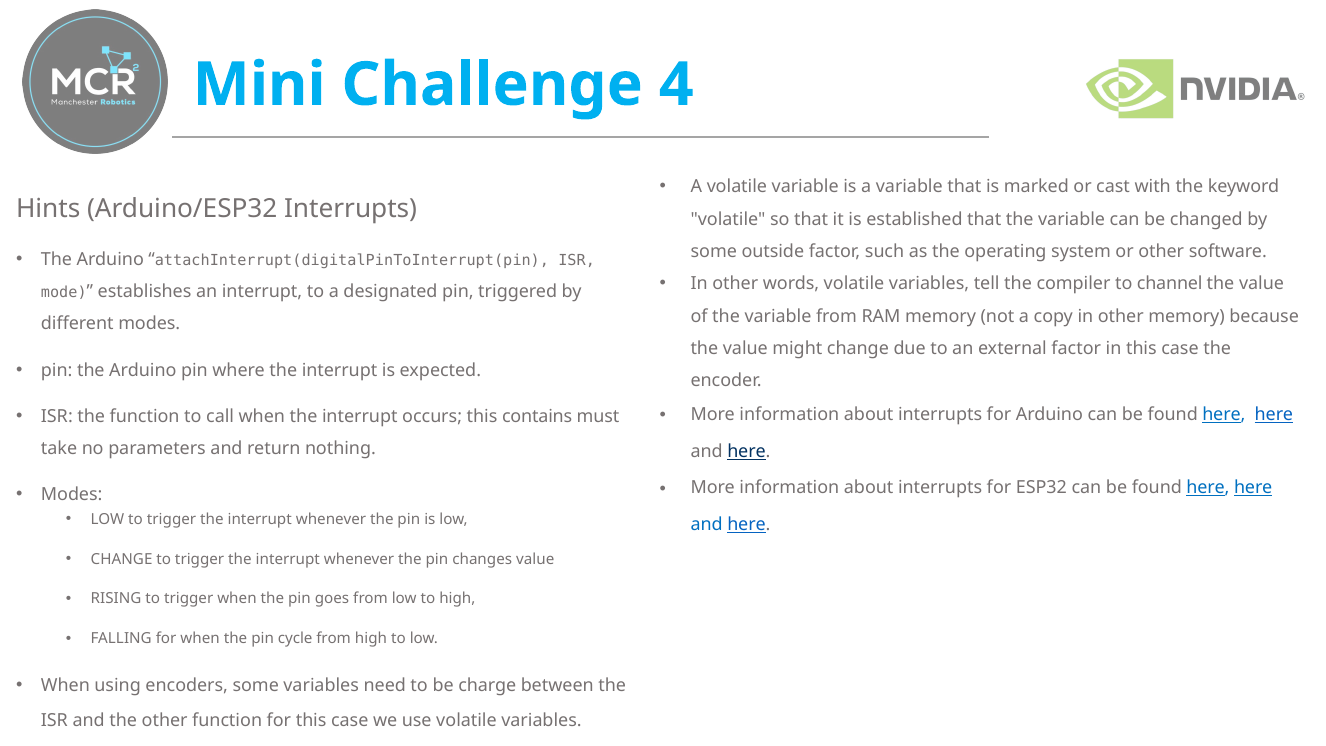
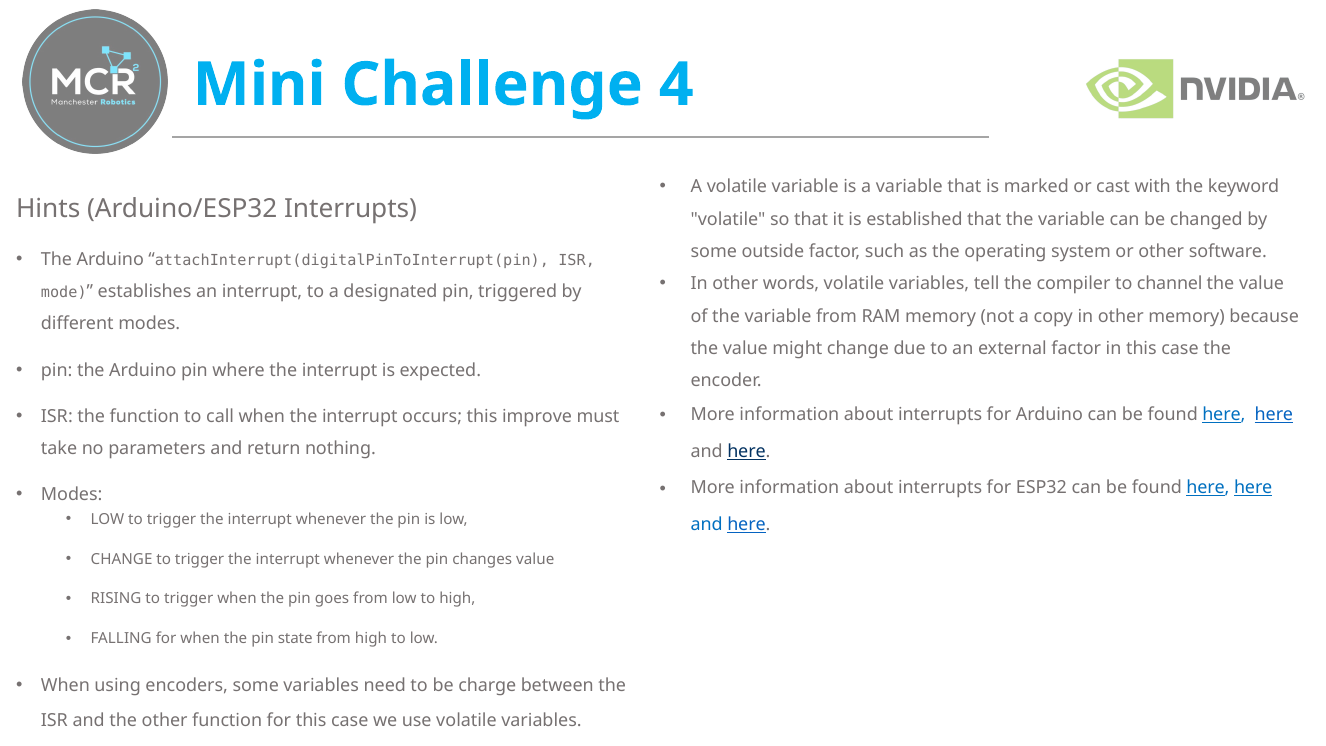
contains: contains -> improve
cycle: cycle -> state
